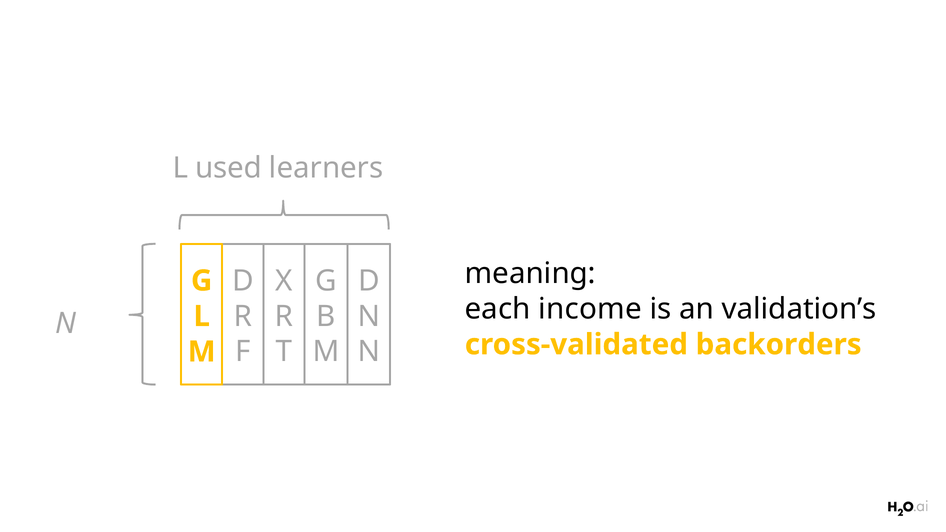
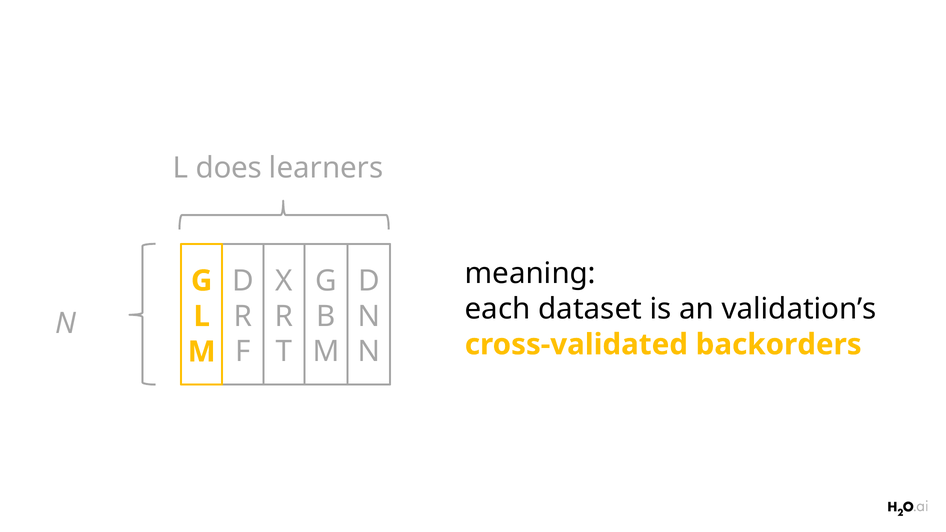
used: used -> does
income: income -> dataset
